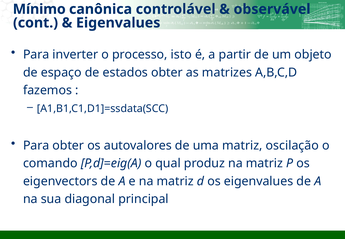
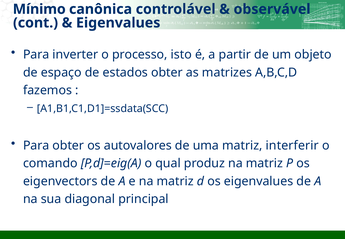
oscilação: oscilação -> interferir
